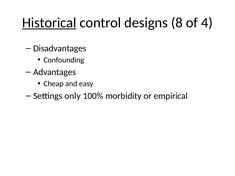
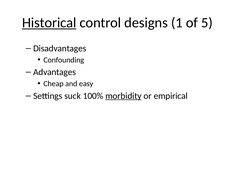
8: 8 -> 1
4: 4 -> 5
only: only -> suck
morbidity underline: none -> present
